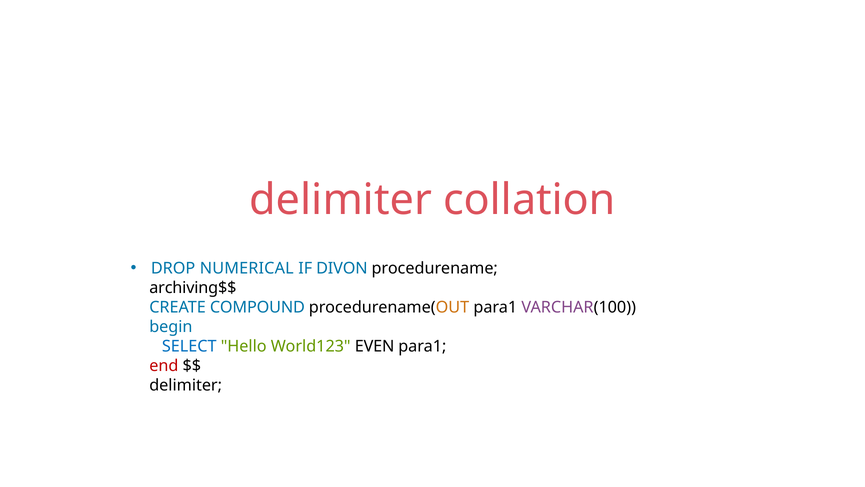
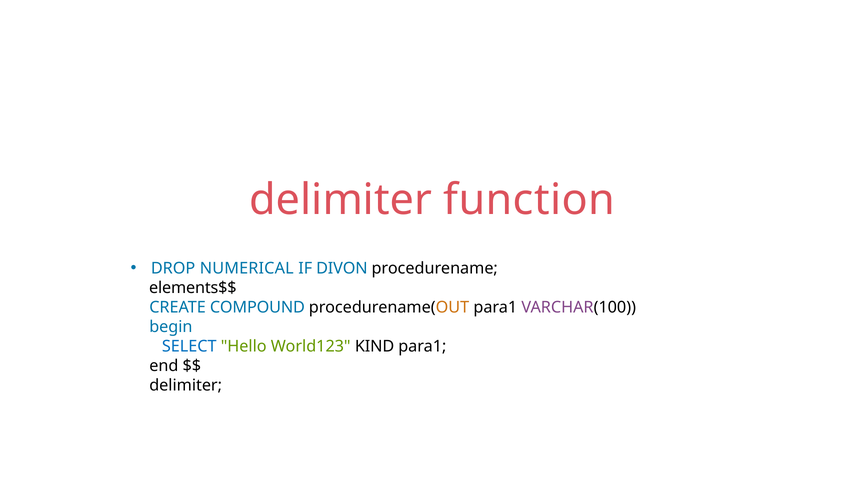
collation: collation -> function
archiving$$: archiving$$ -> elements$$
EVEN: EVEN -> KIND
end colour: red -> black
